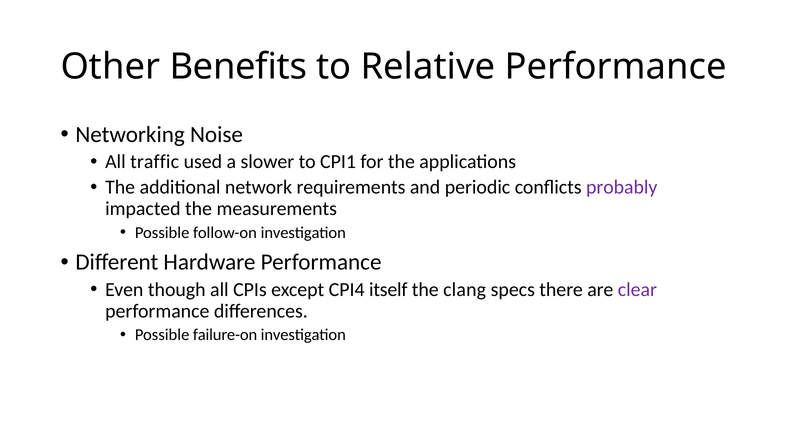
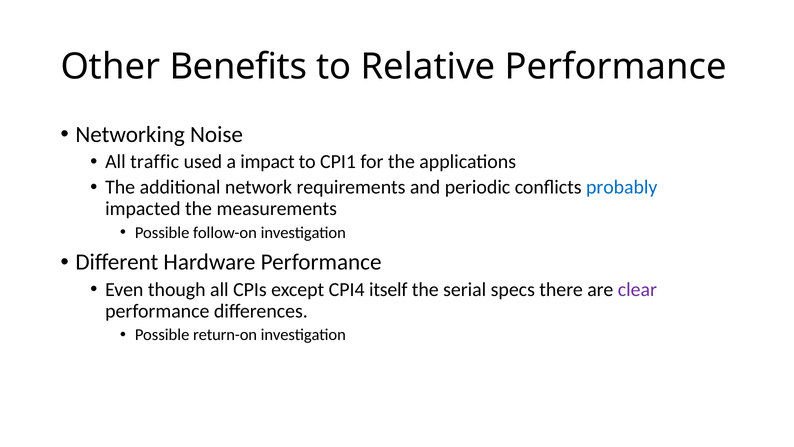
slower: slower -> impact
probably colour: purple -> blue
clang: clang -> serial
failure-on: failure-on -> return-on
